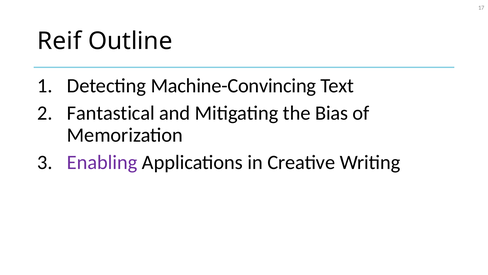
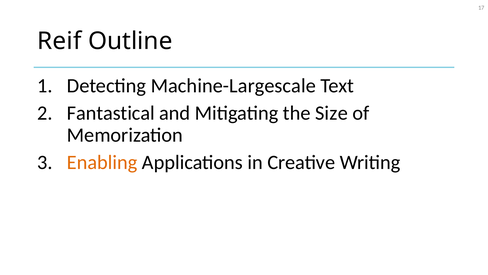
Machine-Convincing: Machine-Convincing -> Machine-Largescale
Bias: Bias -> Size
Enabling colour: purple -> orange
